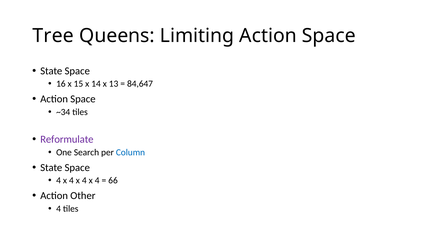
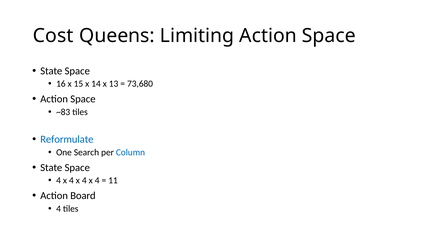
Tree: Tree -> Cost
84,647: 84,647 -> 73,680
~34: ~34 -> ~83
Reformulate colour: purple -> blue
66: 66 -> 11
Other: Other -> Board
